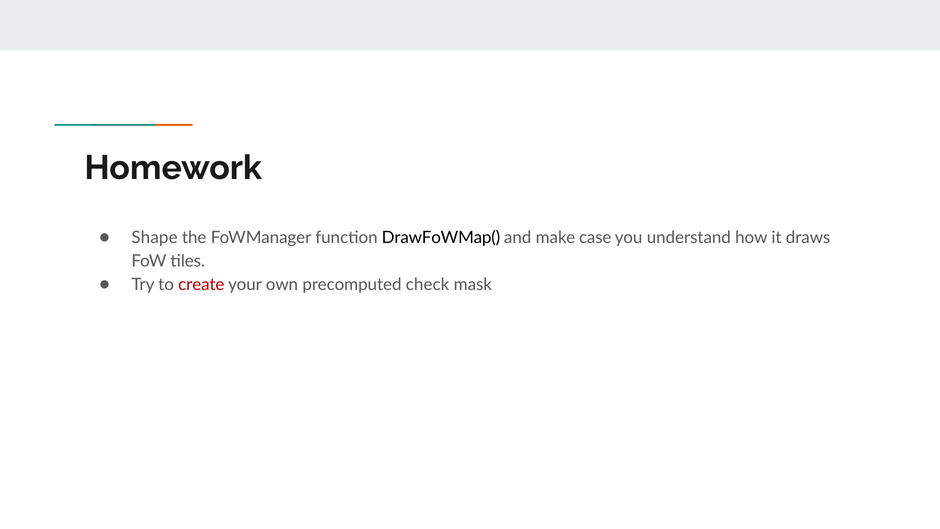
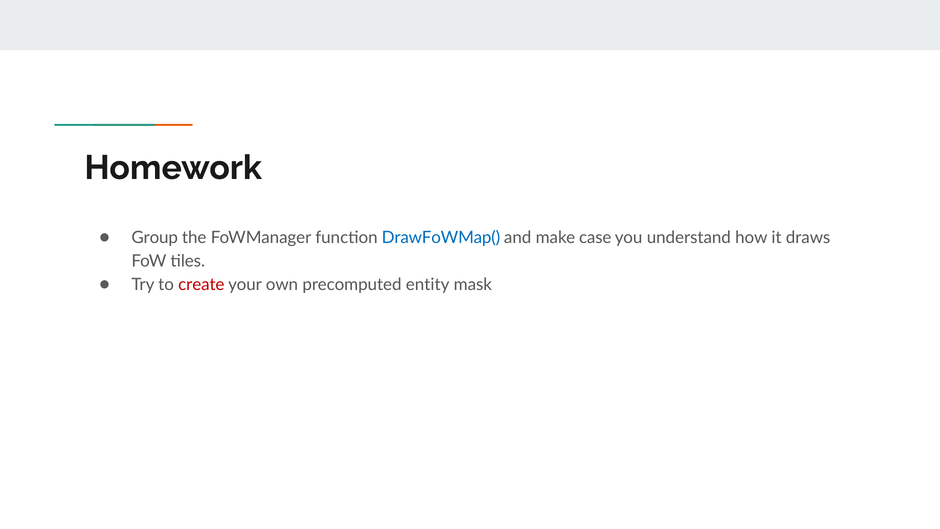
Shape: Shape -> Group
DrawFoWMap( colour: black -> blue
check: check -> entity
